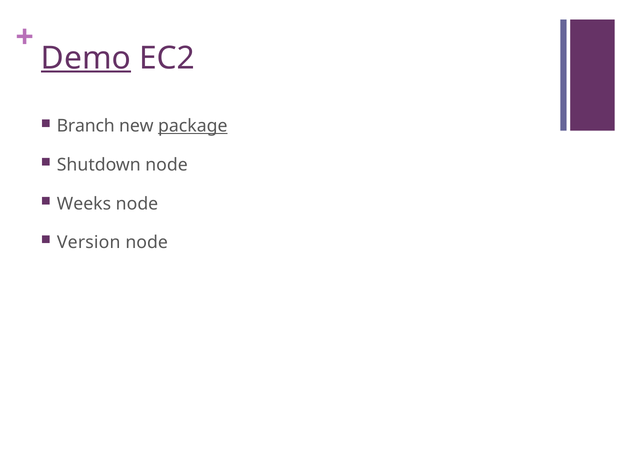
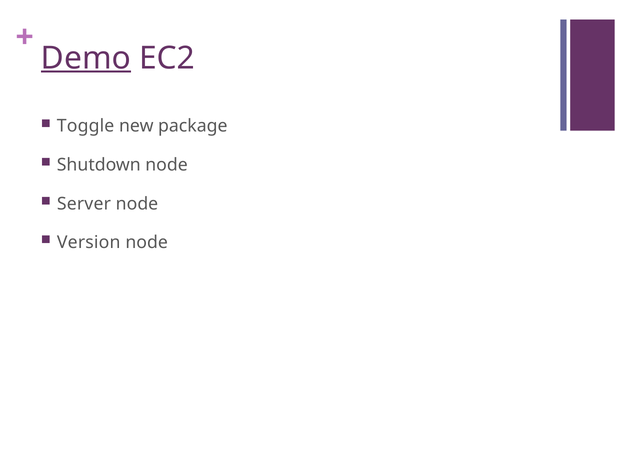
Branch: Branch -> Toggle
package underline: present -> none
Weeks: Weeks -> Server
